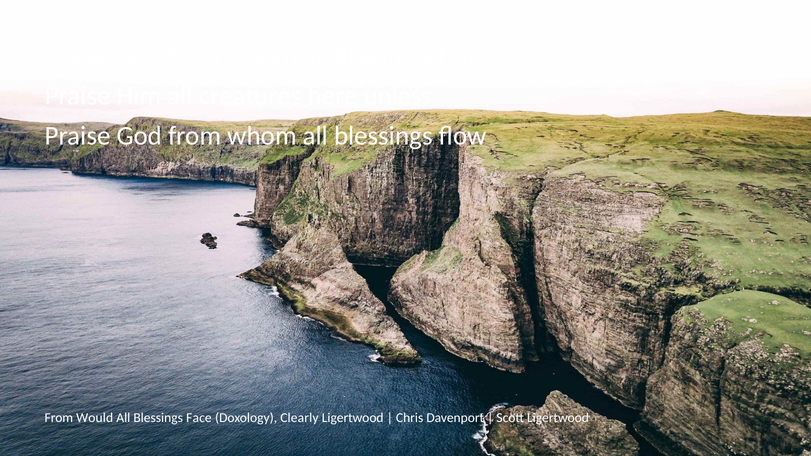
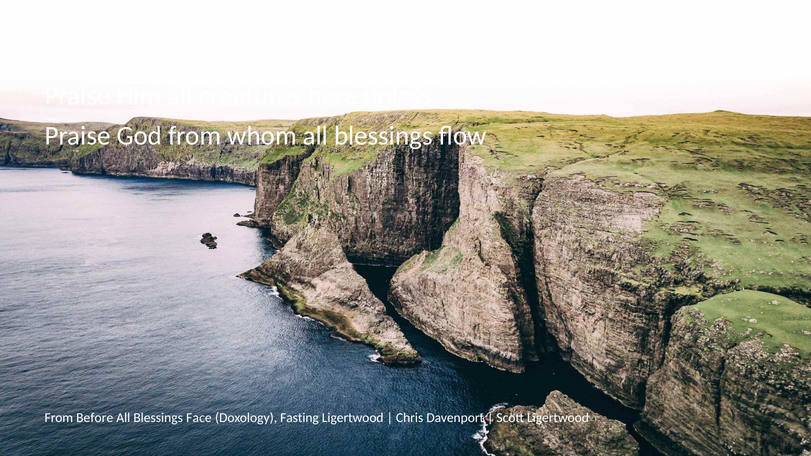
Would: Would -> Before
Clearly: Clearly -> Fasting
